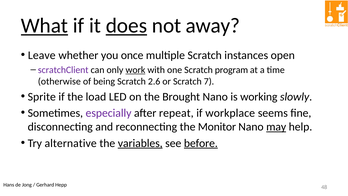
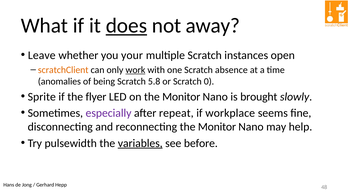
What underline: present -> none
once: once -> your
scratchClient colour: purple -> orange
program: program -> absence
otherwise: otherwise -> anomalies
2.6: 2.6 -> 5.8
7: 7 -> 0
load: load -> flyer
on the Brought: Brought -> Monitor
working: working -> brought
may underline: present -> none
alternative: alternative -> pulsewidth
before underline: present -> none
